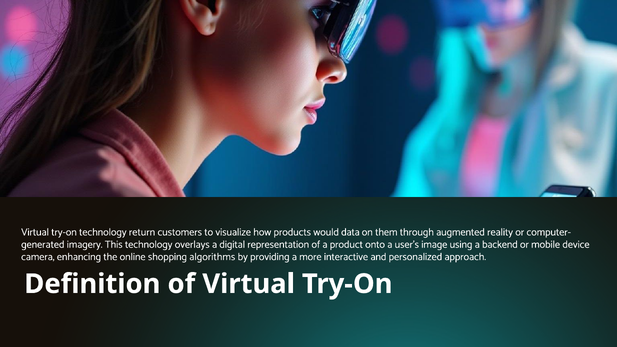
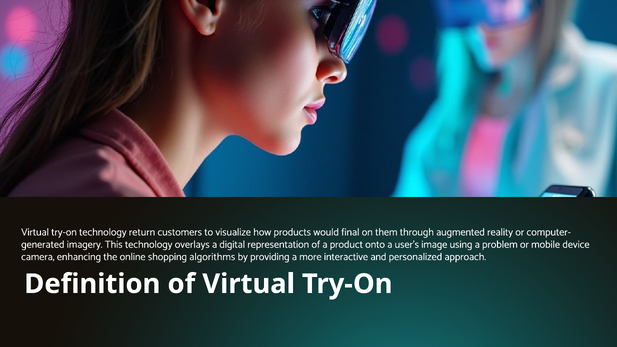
data: data -> final
backend: backend -> problem
